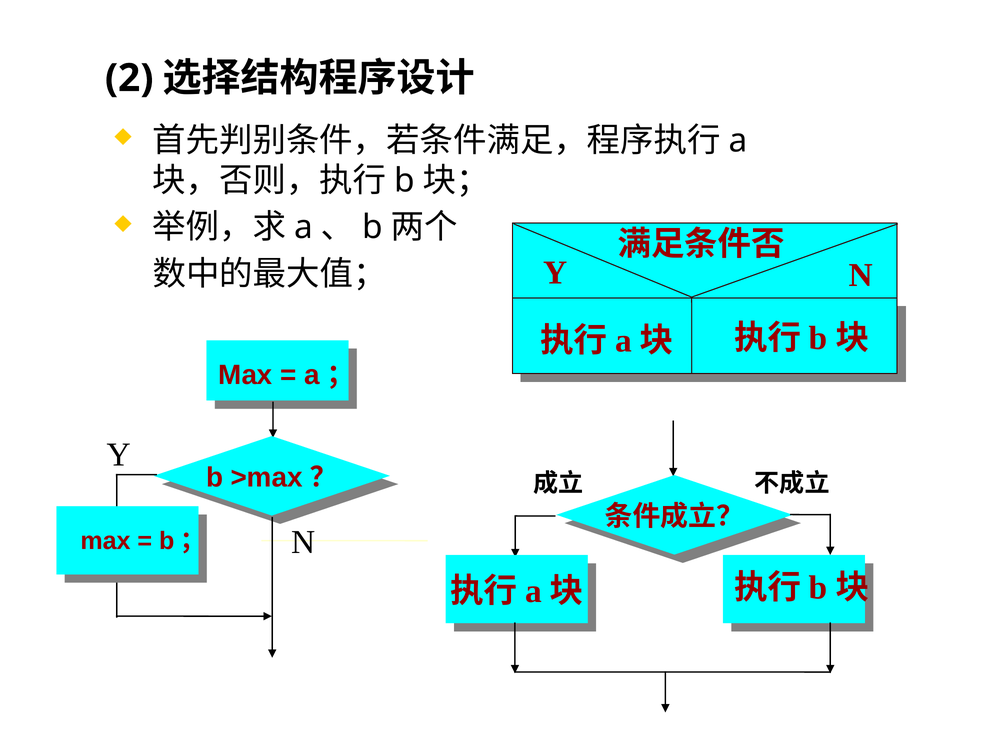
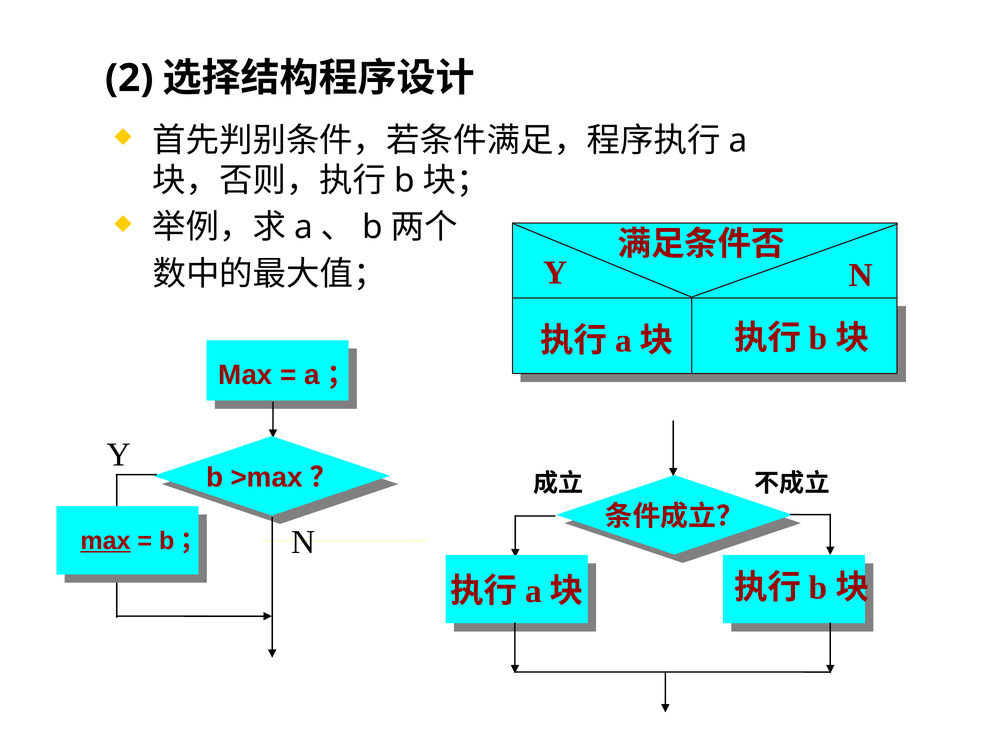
max at (105, 541) underline: none -> present
